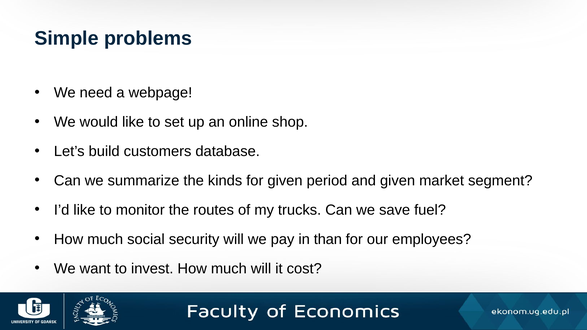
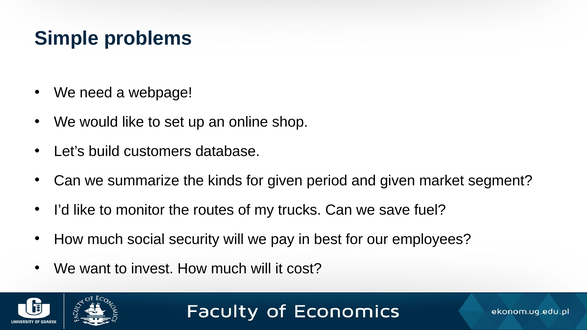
than: than -> best
